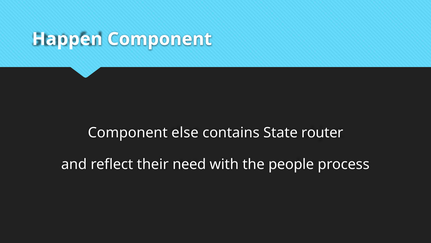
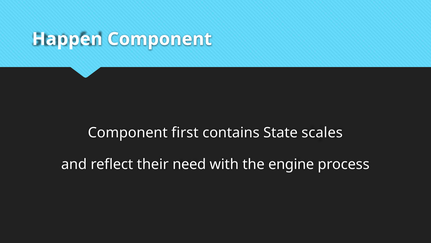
else: else -> first
router: router -> scales
people: people -> engine
